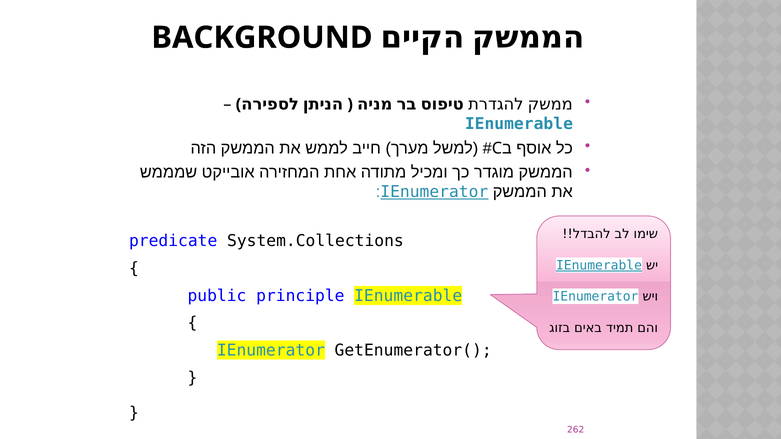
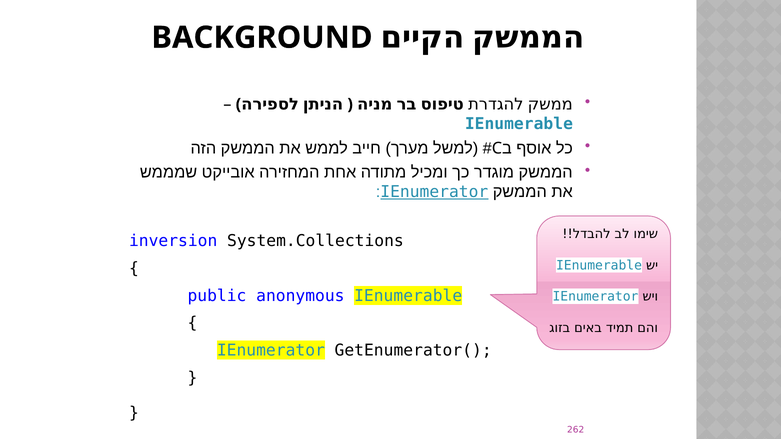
predicate: predicate -> inversion
IEnumerable at (599, 266) underline: present -> none
principle: principle -> anonymous
